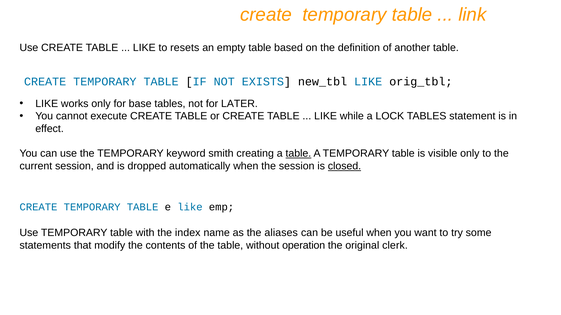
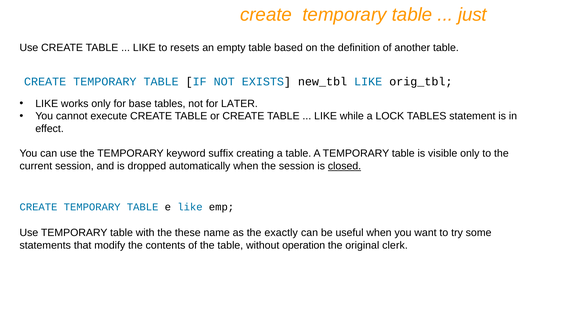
link: link -> just
smith: smith -> suffix
table at (298, 154) underline: present -> none
index: index -> these
aliases: aliases -> exactly
